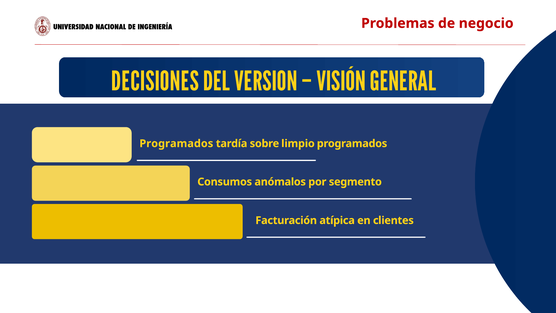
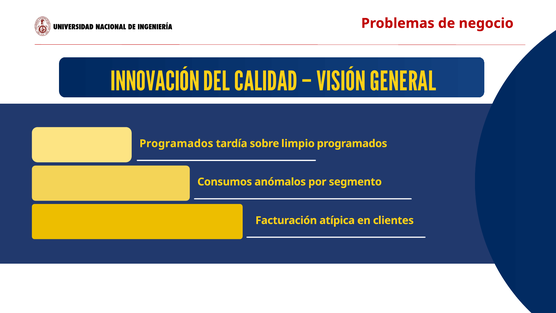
DECISIONES: DECISIONES -> INNOVACIÓN
VERSION: VERSION -> CALIDAD
